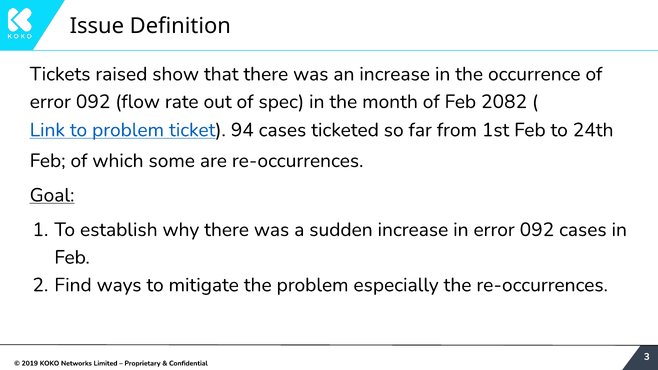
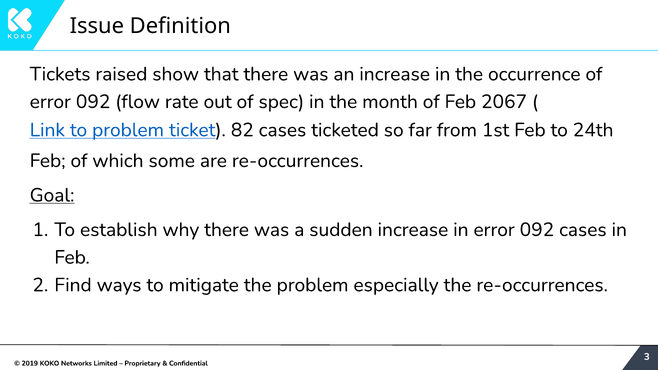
2082: 2082 -> 2067
94: 94 -> 82
